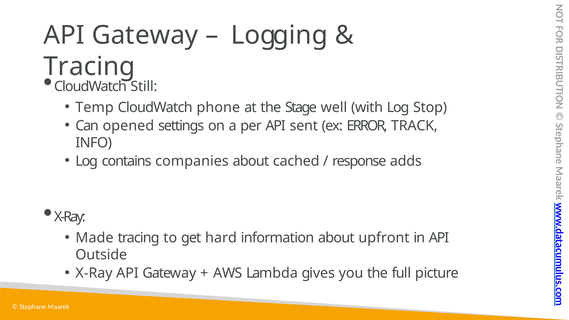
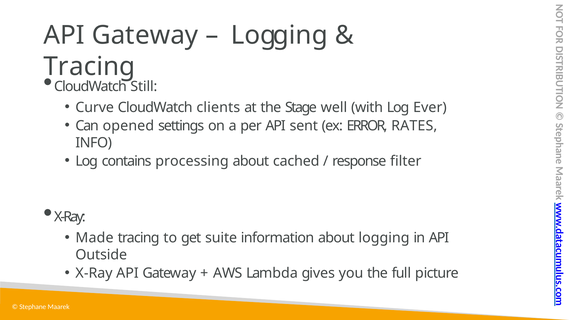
Temp: Temp -> Curve
phone: phone -> clients
Stop: Stop -> Ever
TRACK: TRACK -> RATES
companies: companies -> processing
adds: adds -> filter
hard: hard -> suite
about upfront: upfront -> logging
